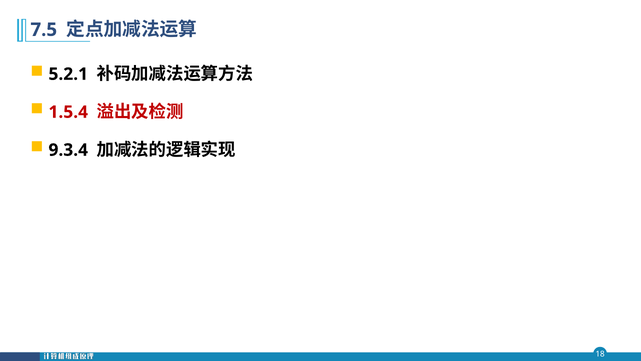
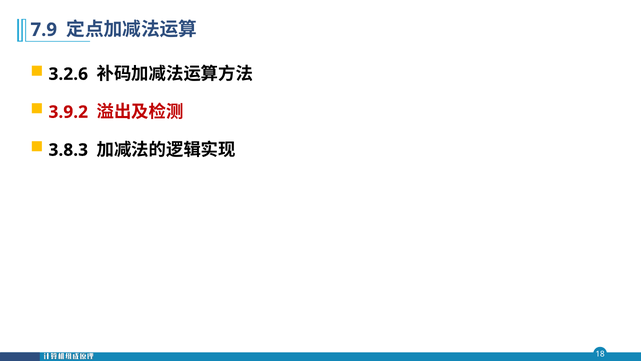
7.5: 7.5 -> 7.9
5.2.1: 5.2.1 -> 3.2.6
1.5.4: 1.5.4 -> 3.9.2
9.3.4: 9.3.4 -> 3.8.3
